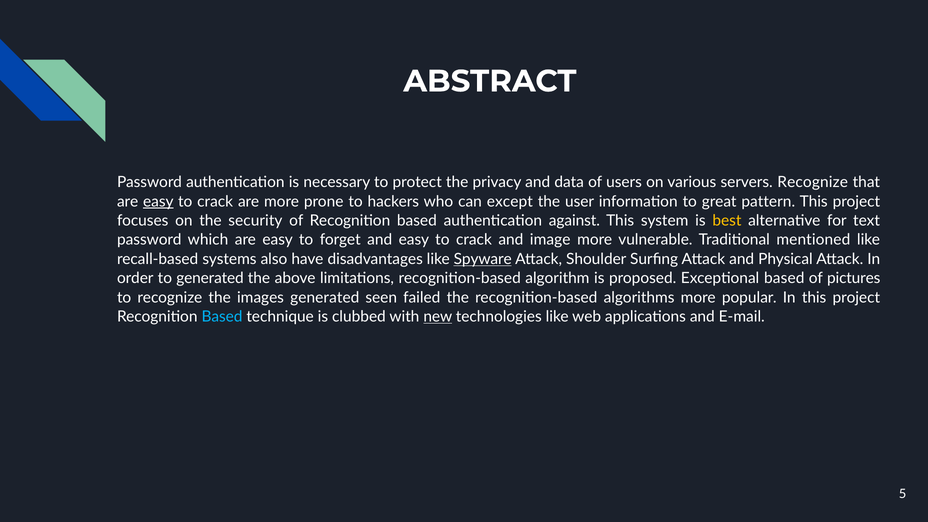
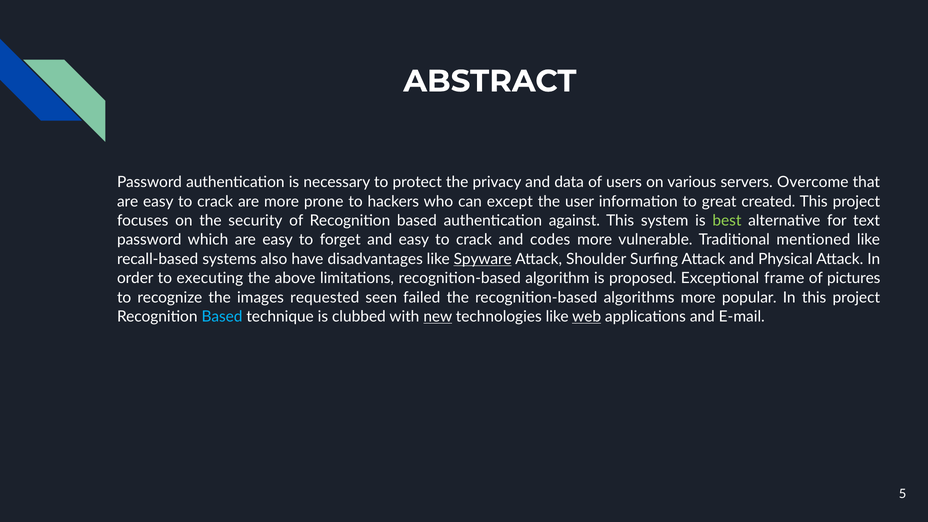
servers Recognize: Recognize -> Overcome
easy at (158, 202) underline: present -> none
pattern: pattern -> created
best colour: yellow -> light green
image: image -> codes
to generated: generated -> executing
Exceptional based: based -> frame
images generated: generated -> requested
web underline: none -> present
